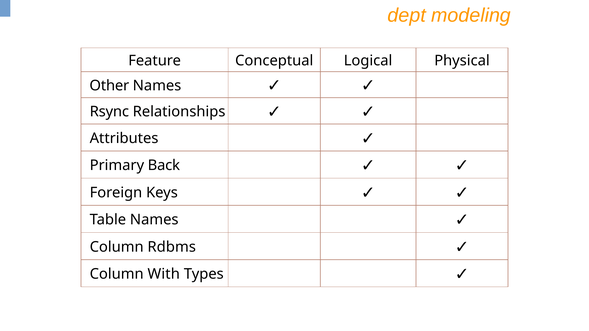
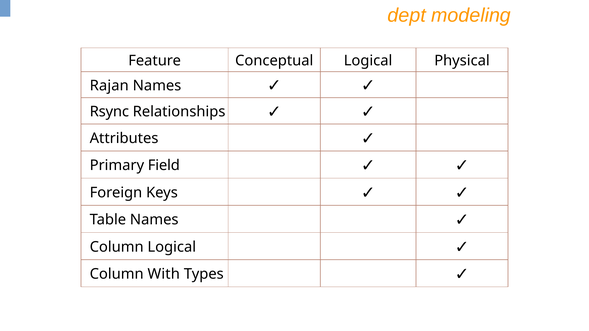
Other: Other -> Rajan
Back: Back -> Field
Column Rdbms: Rdbms -> Logical
